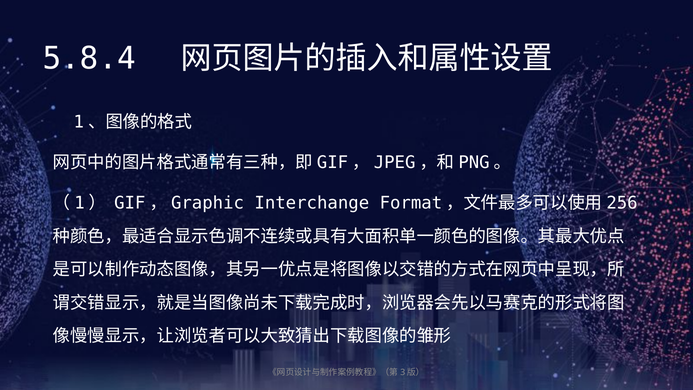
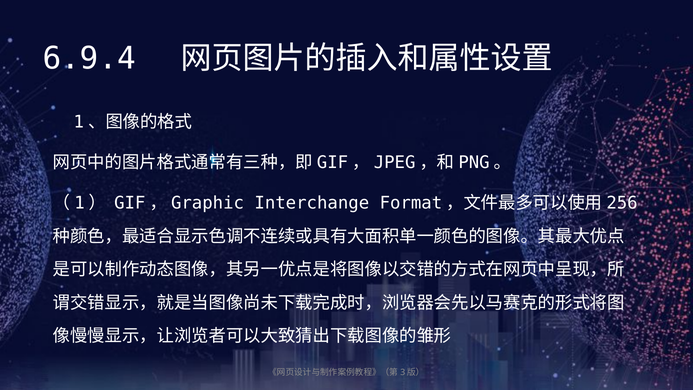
5.8.4: 5.8.4 -> 6.9.4
